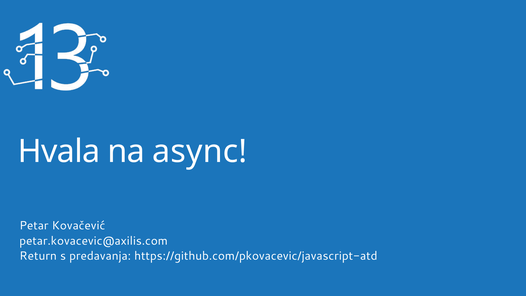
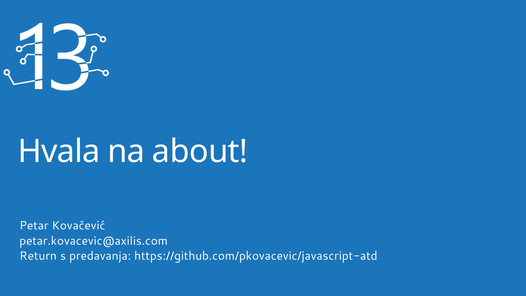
async: async -> about
